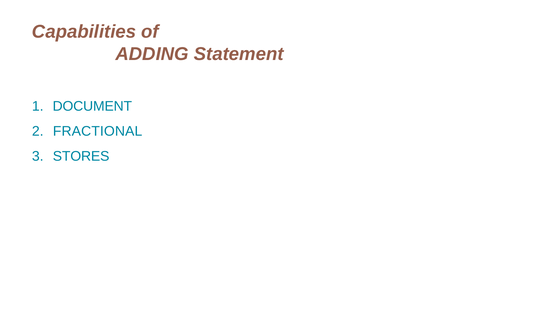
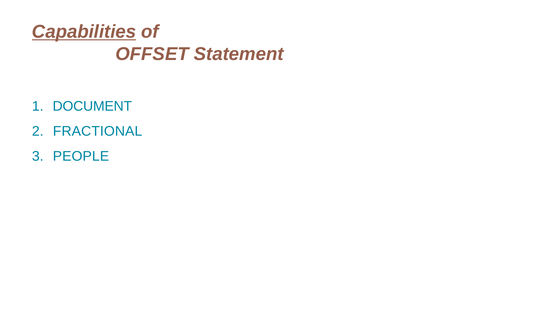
Capabilities underline: none -> present
ADDING: ADDING -> OFFSET
STORES: STORES -> PEOPLE
